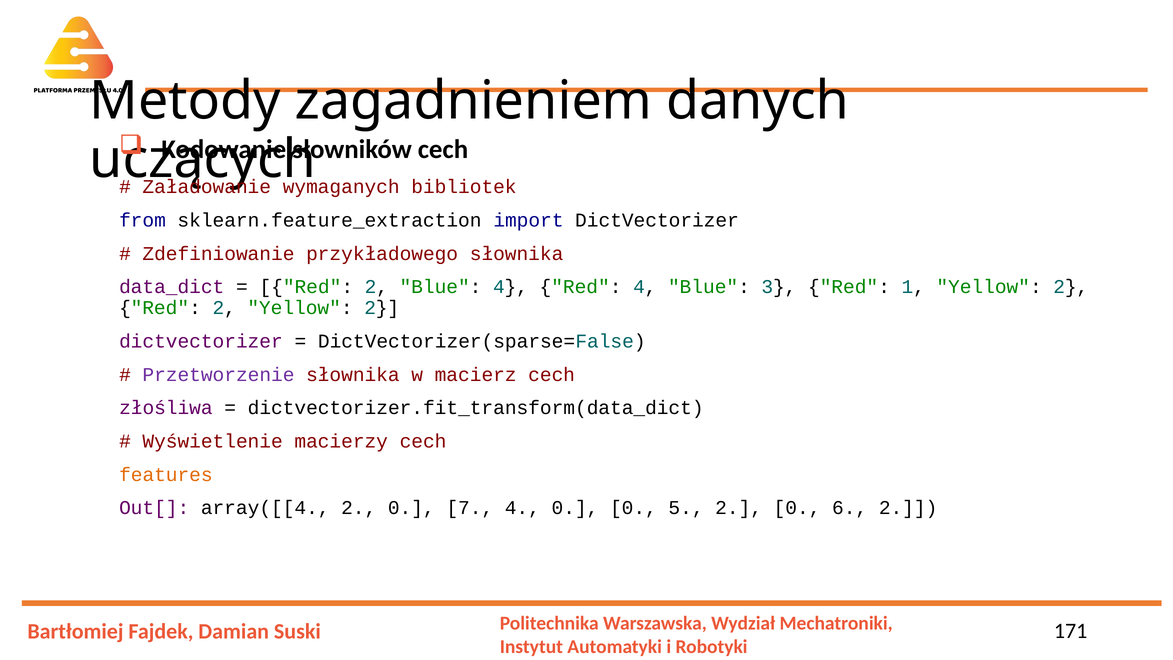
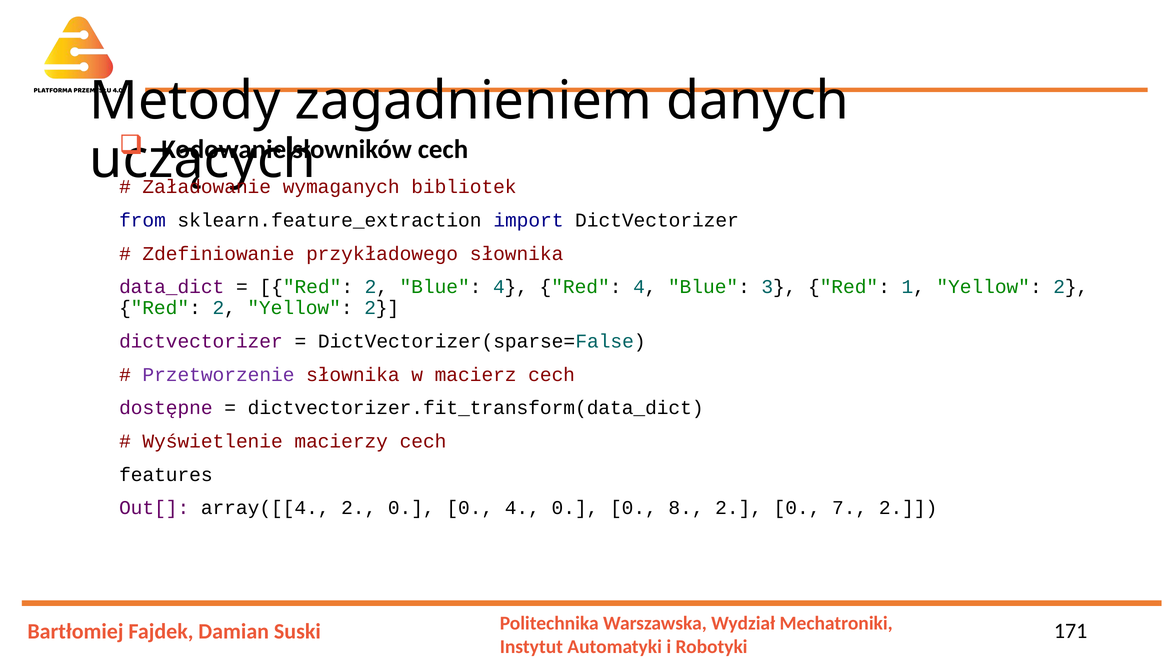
złośliwa: złośliwa -> dostępne
features colour: orange -> black
2 0 7: 7 -> 0
5: 5 -> 8
6: 6 -> 7
